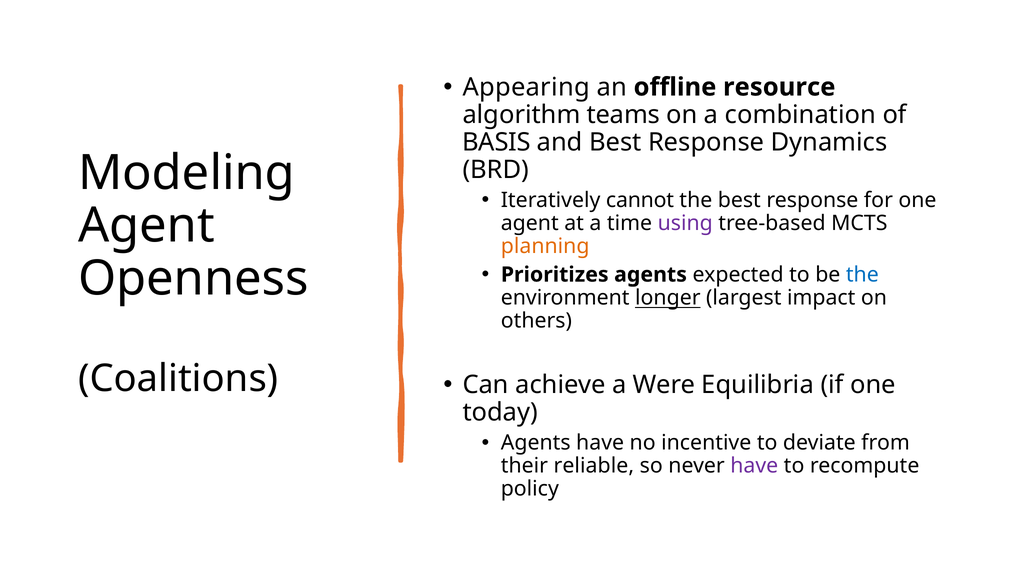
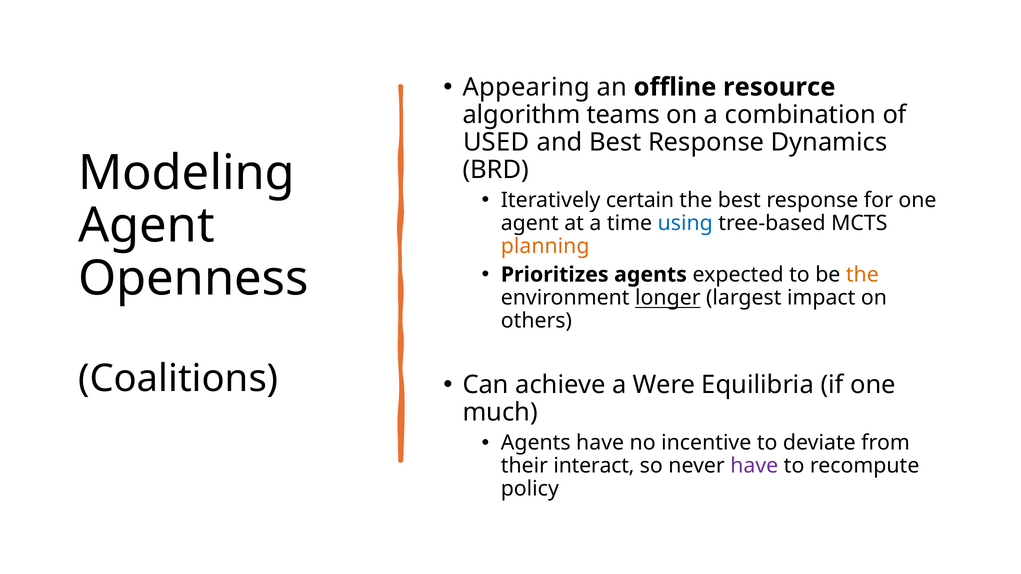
BASIS: BASIS -> USED
cannot: cannot -> certain
using colour: purple -> blue
the at (862, 275) colour: blue -> orange
today: today -> much
reliable: reliable -> interact
